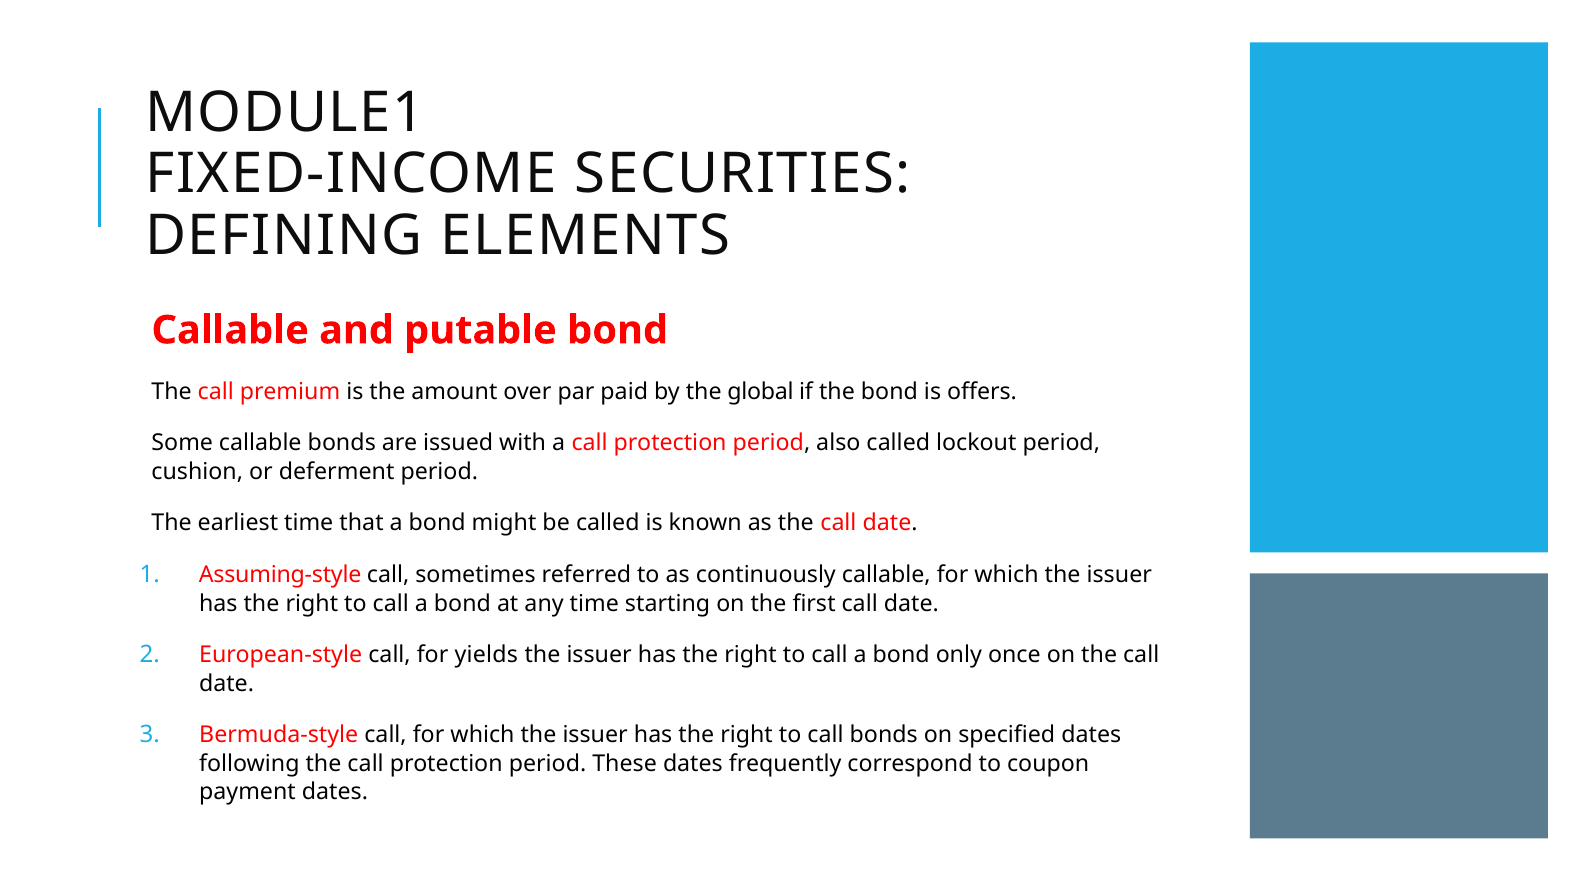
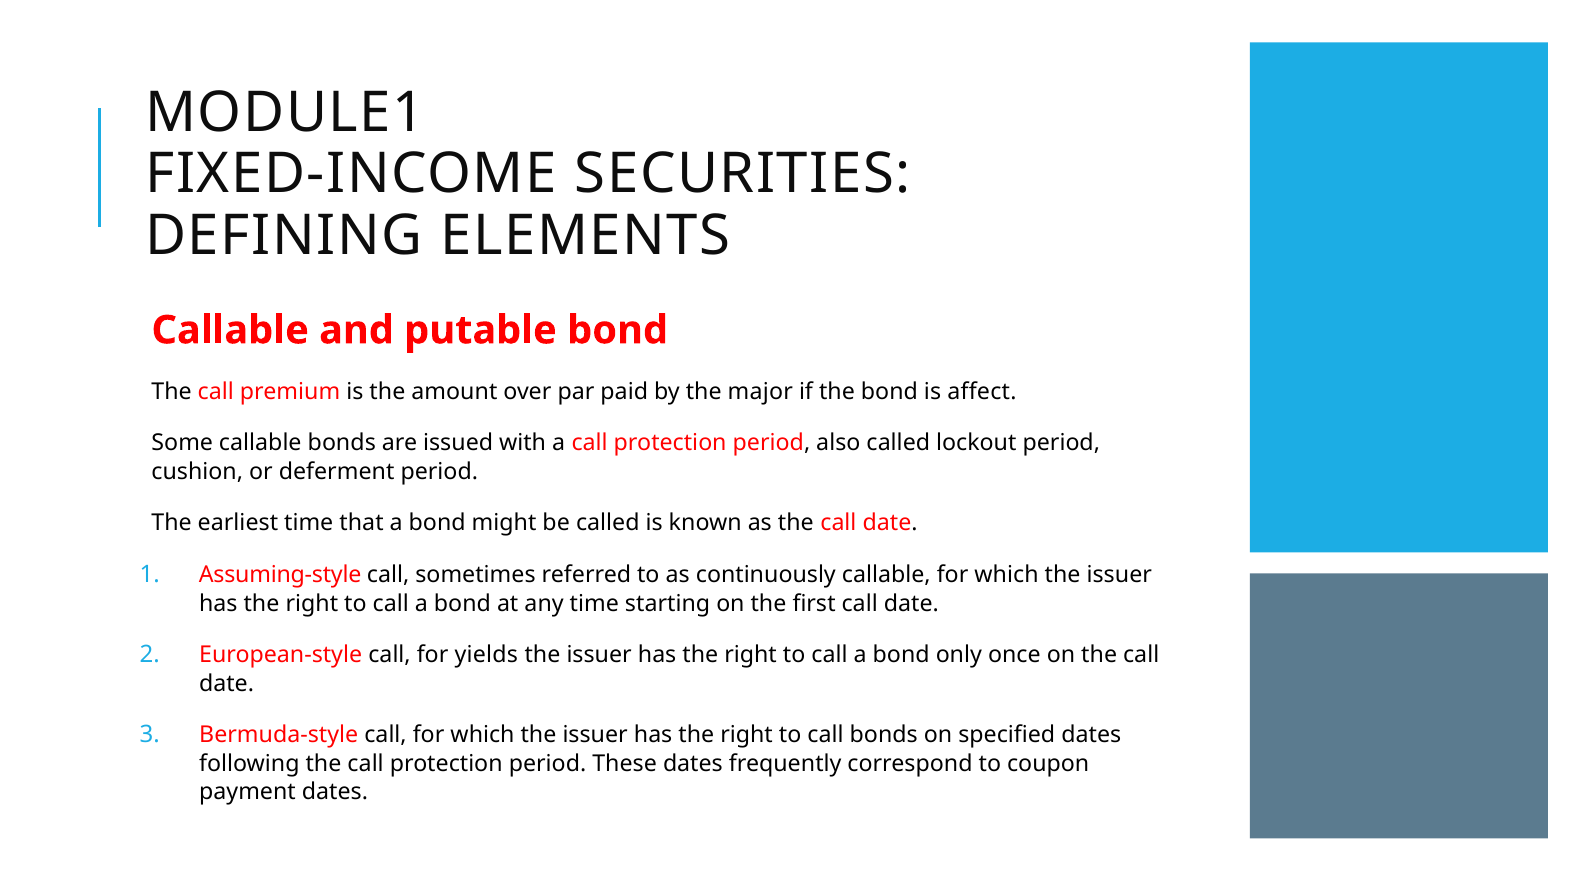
global: global -> major
offers: offers -> affect
